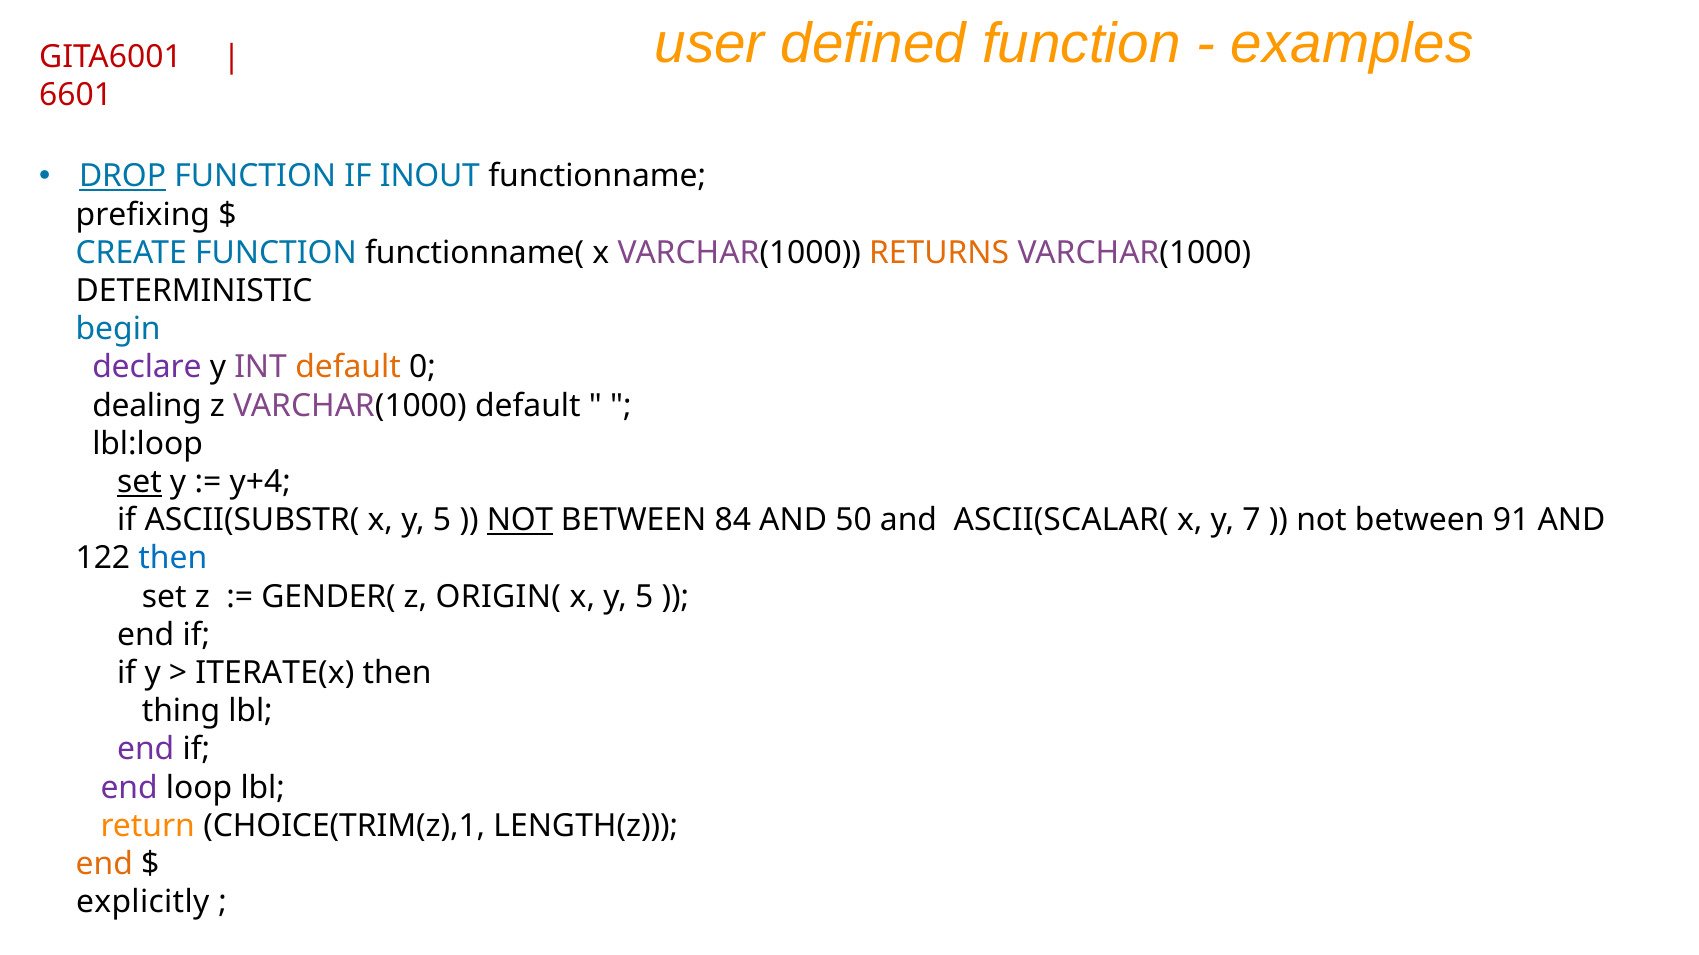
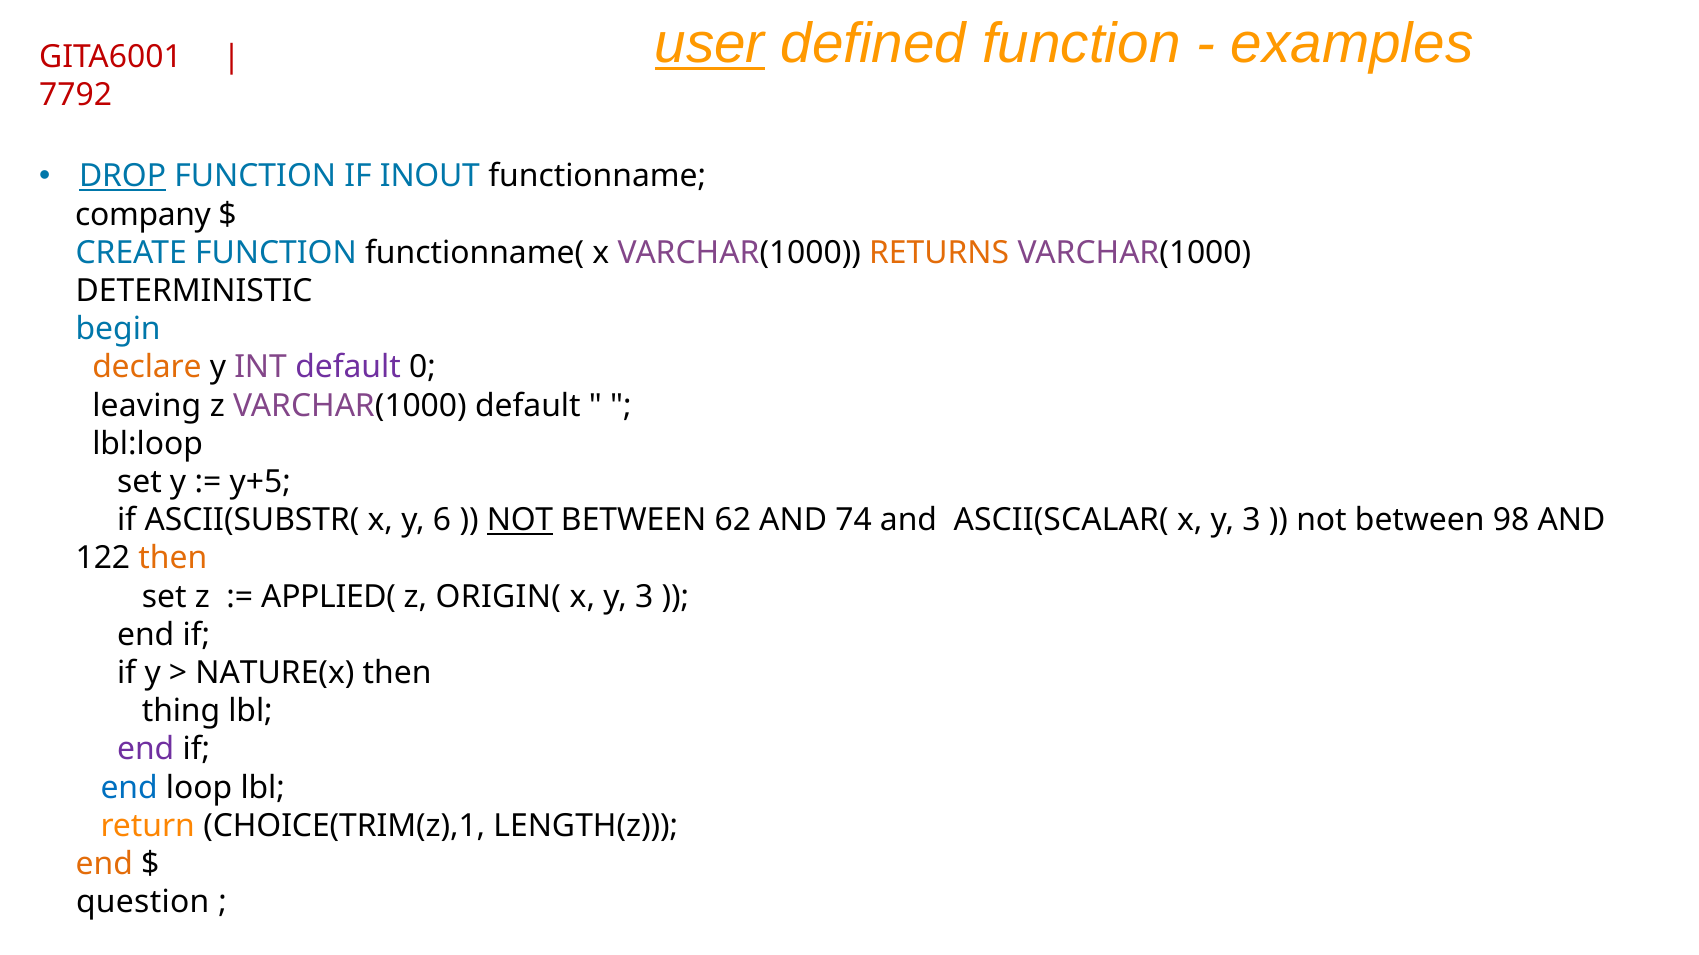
user underline: none -> present
6601: 6601 -> 7792
prefixing: prefixing -> company
declare colour: purple -> orange
default at (348, 368) colour: orange -> purple
dealing: dealing -> leaving
set at (139, 482) underline: present -> none
y+4: y+4 -> y+5
ASCII(SUBSTR( x y 5: 5 -> 6
84: 84 -> 62
50: 50 -> 74
7 at (1251, 521): 7 -> 3
91: 91 -> 98
then at (173, 559) colour: blue -> orange
GENDER(: GENDER( -> APPLIED(
5 at (644, 597): 5 -> 3
ITERATE(x: ITERATE(x -> NATURE(x
end at (129, 788) colour: purple -> blue
explicitly: explicitly -> question
